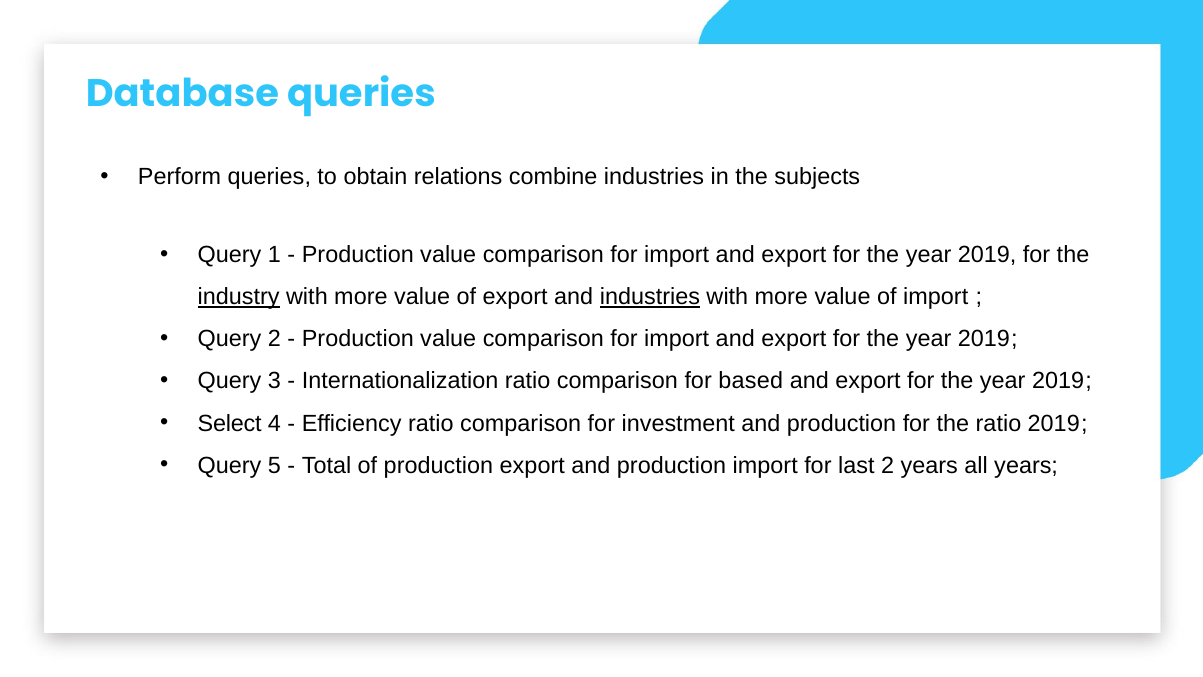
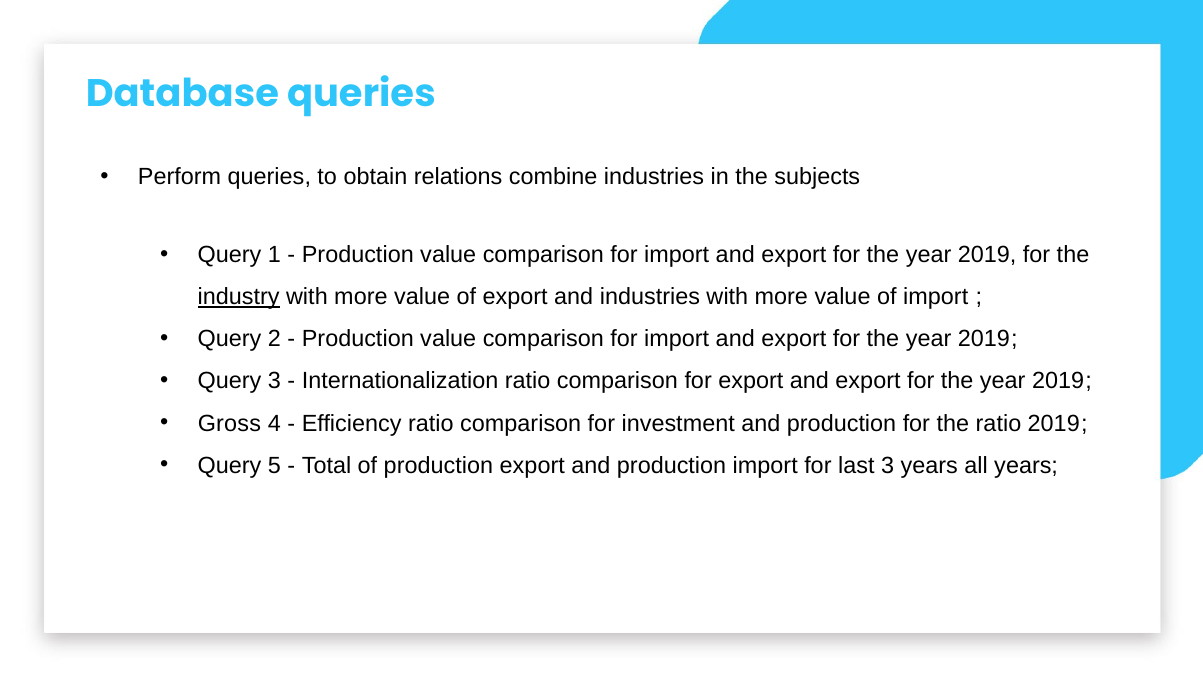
industries at (650, 297) underline: present -> none
for based: based -> export
Select: Select -> Gross
last 2: 2 -> 3
